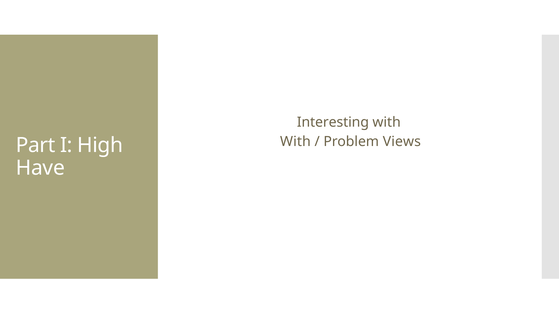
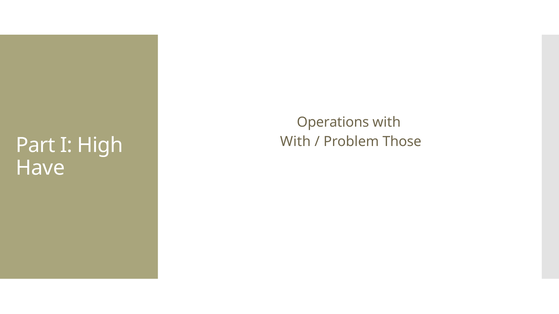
Interesting: Interesting -> Operations
Views: Views -> Those
